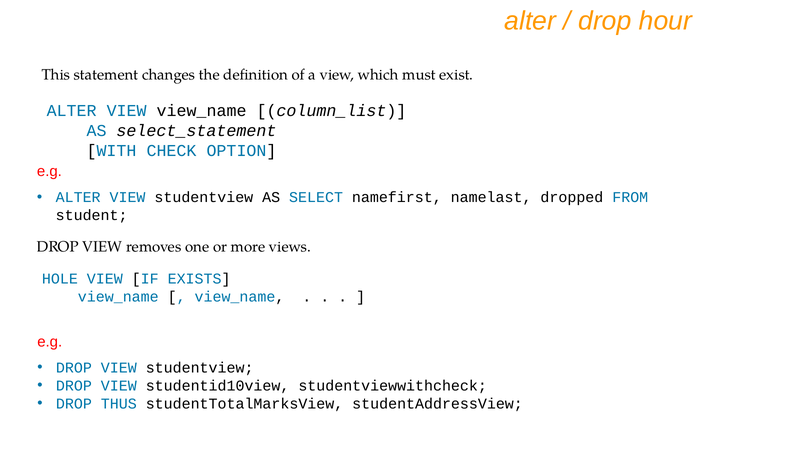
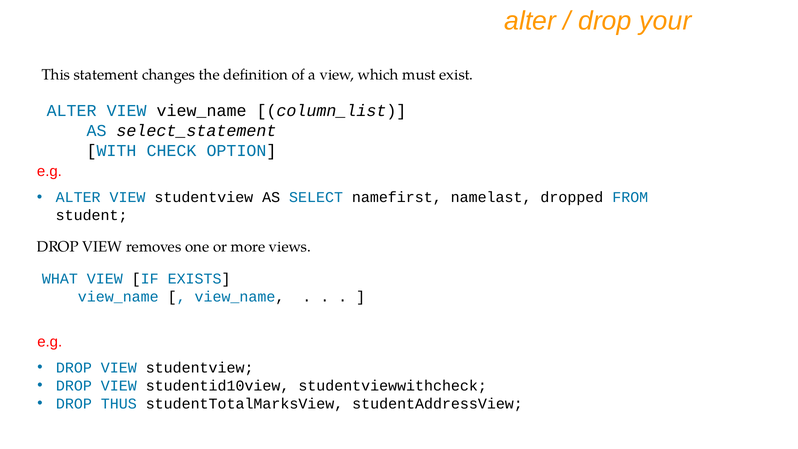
hour: hour -> your
HOLE: HOLE -> WHAT
